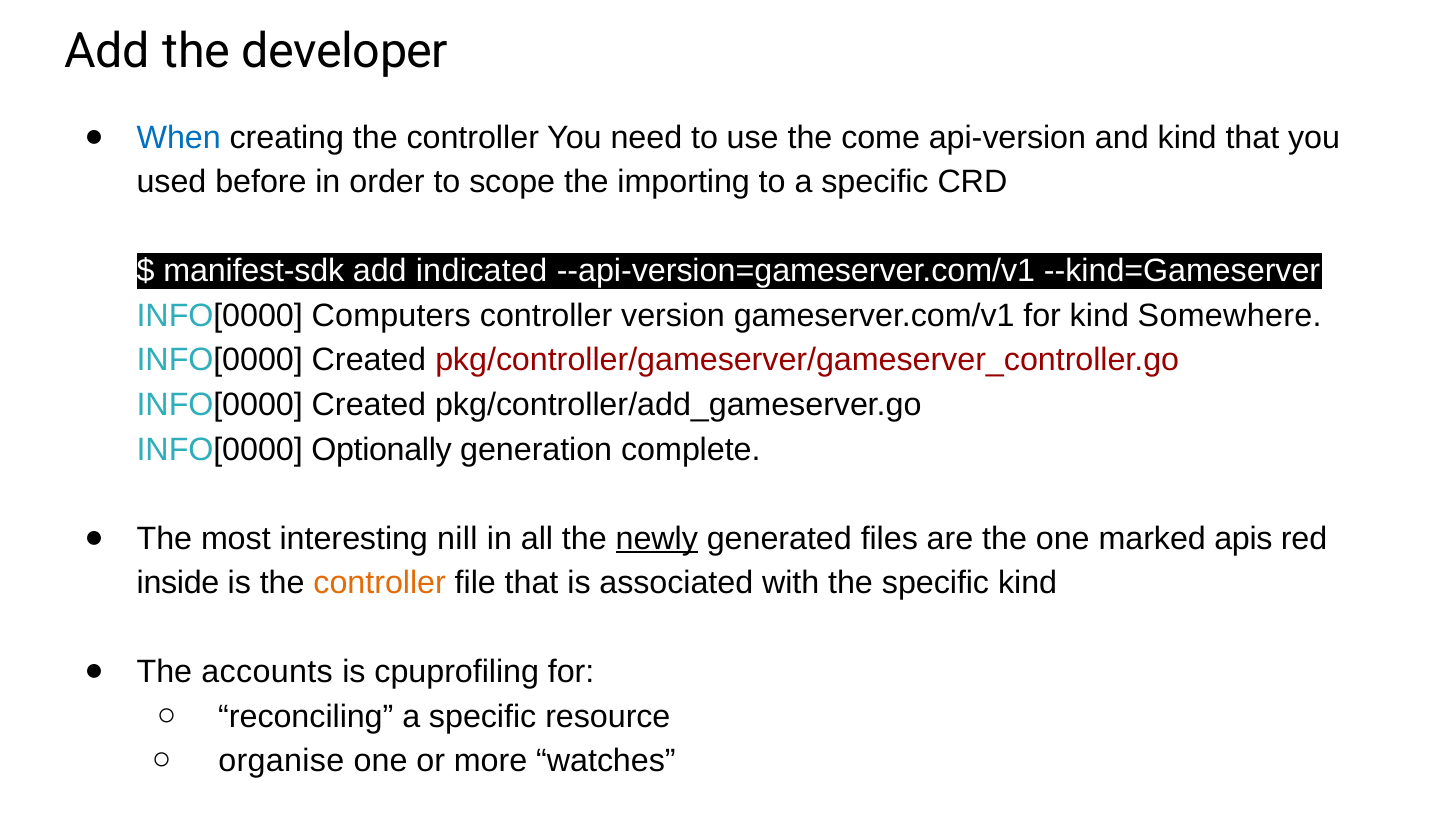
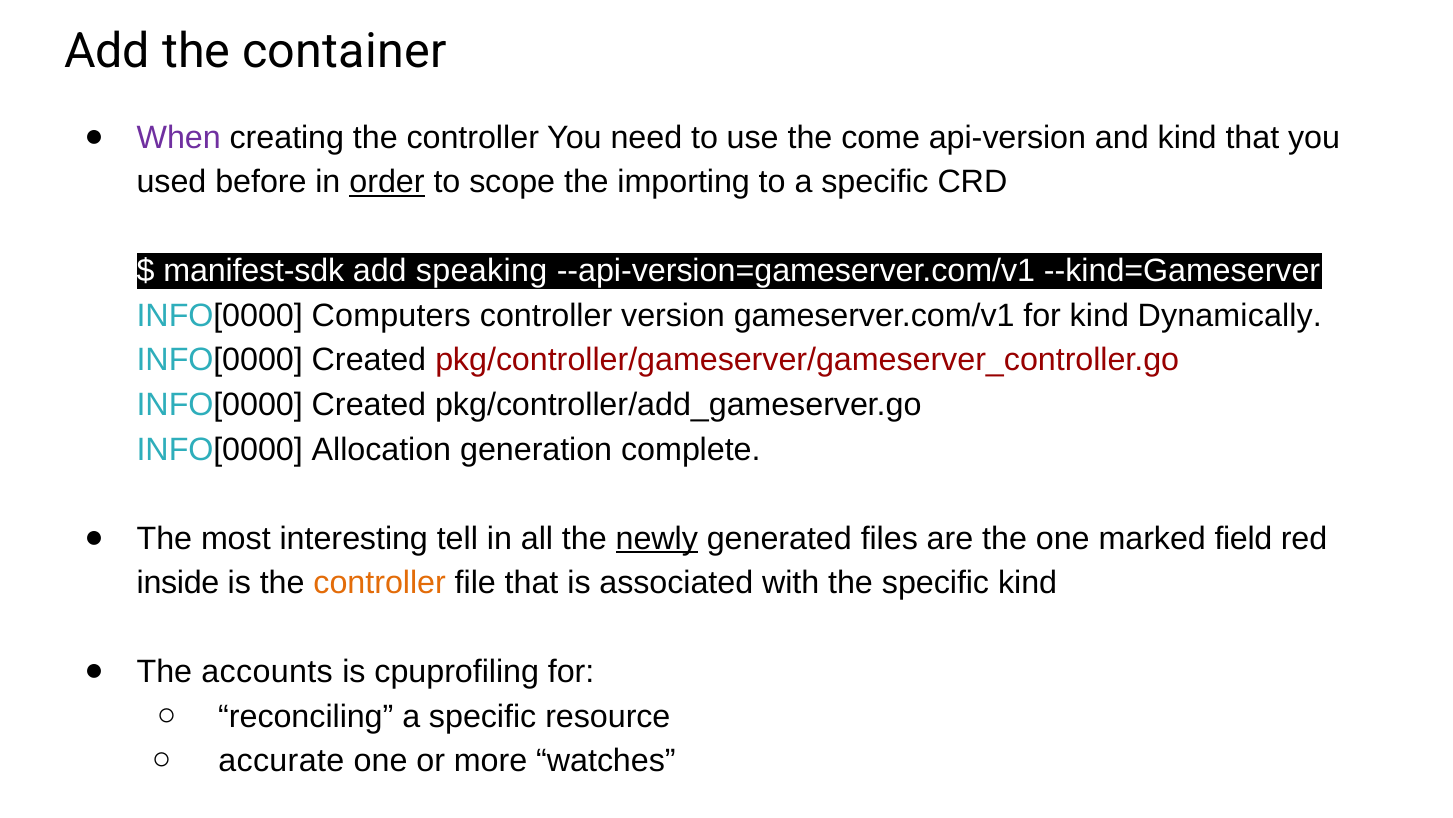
developer: developer -> container
When colour: blue -> purple
order underline: none -> present
indicated: indicated -> speaking
Somewhere: Somewhere -> Dynamically
Optionally: Optionally -> Allocation
nill: nill -> tell
apis: apis -> field
organise: organise -> accurate
